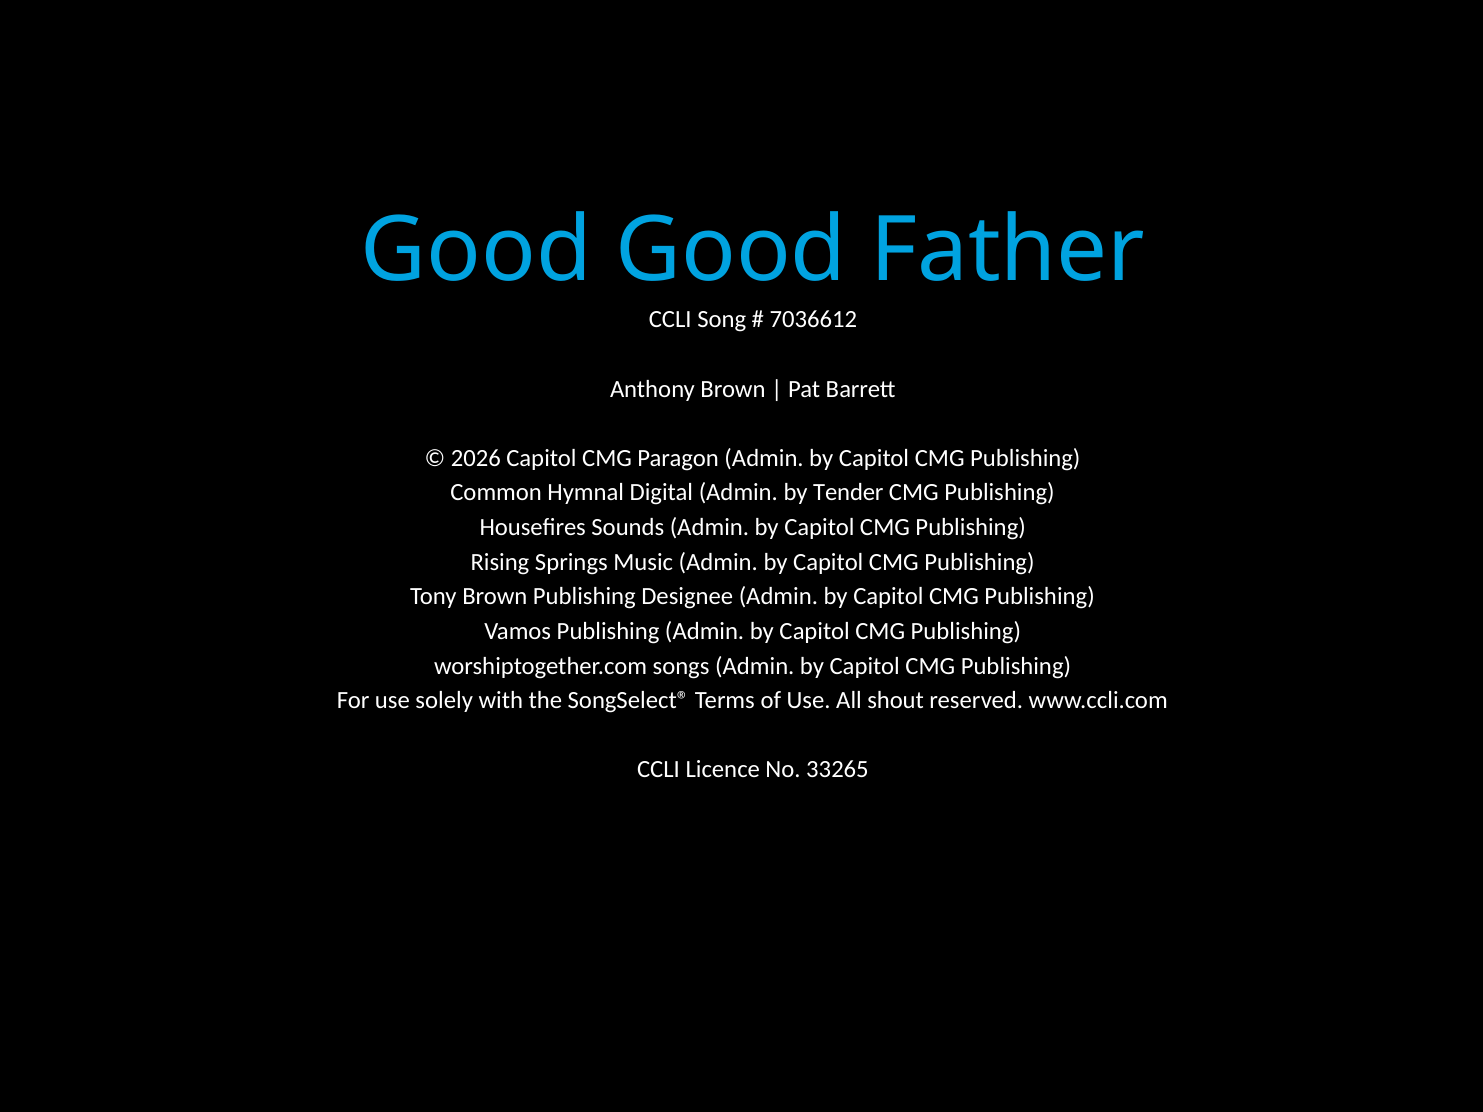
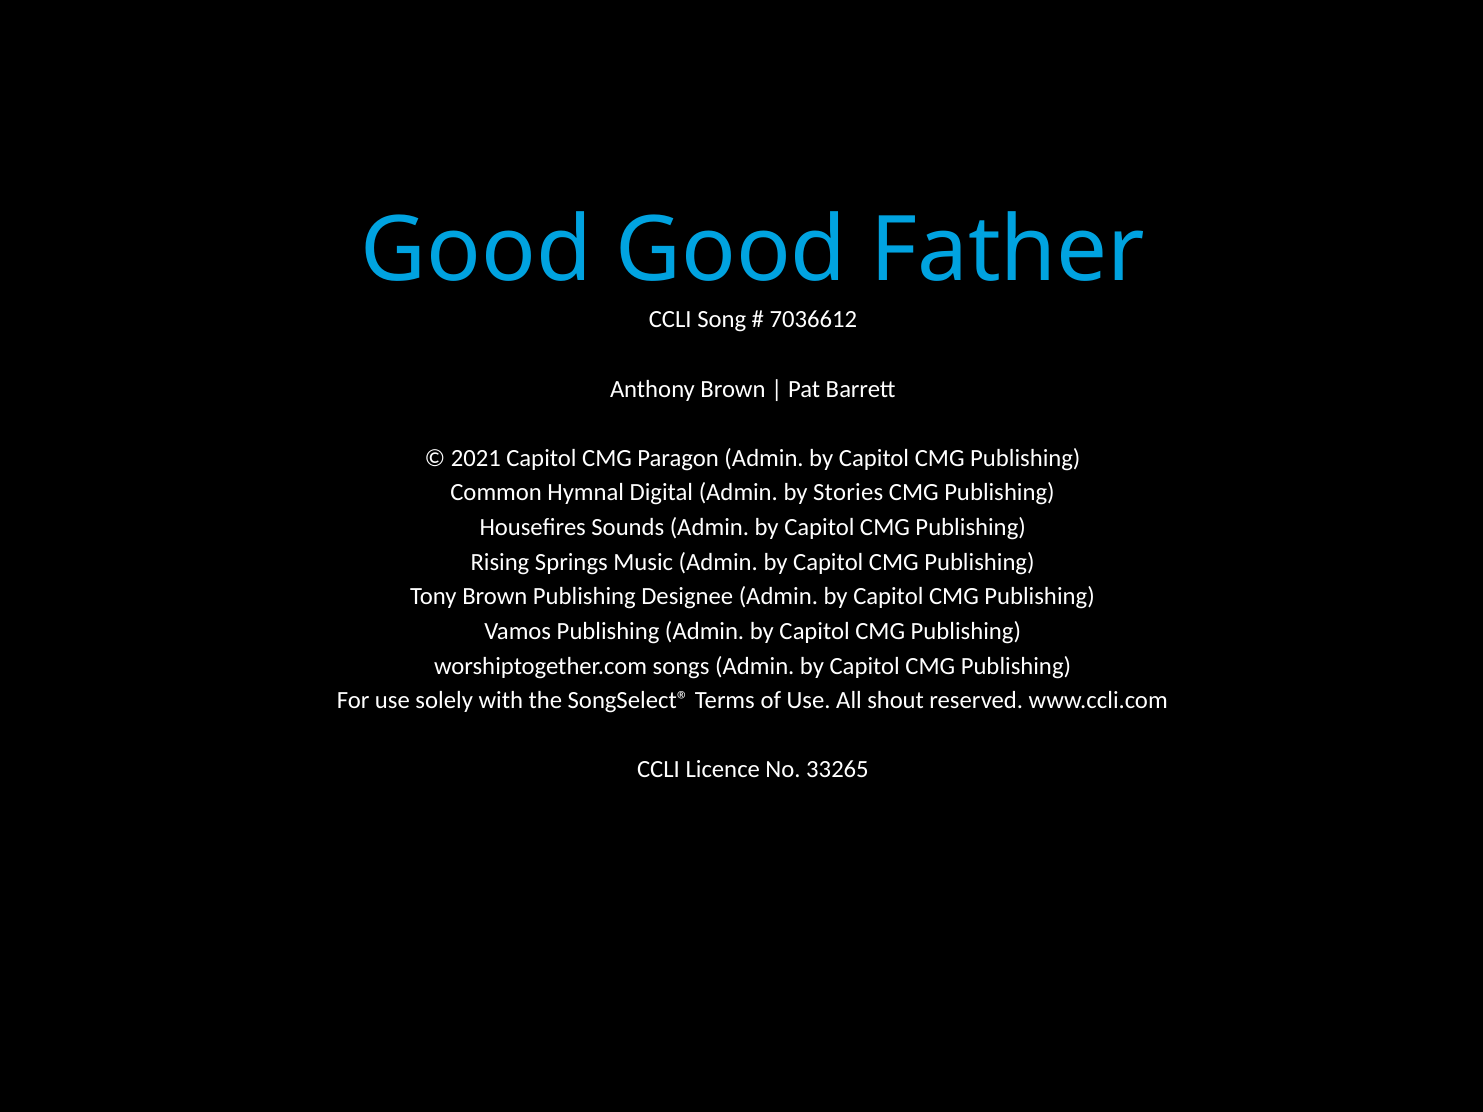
2026: 2026 -> 2021
Tender: Tender -> Stories
